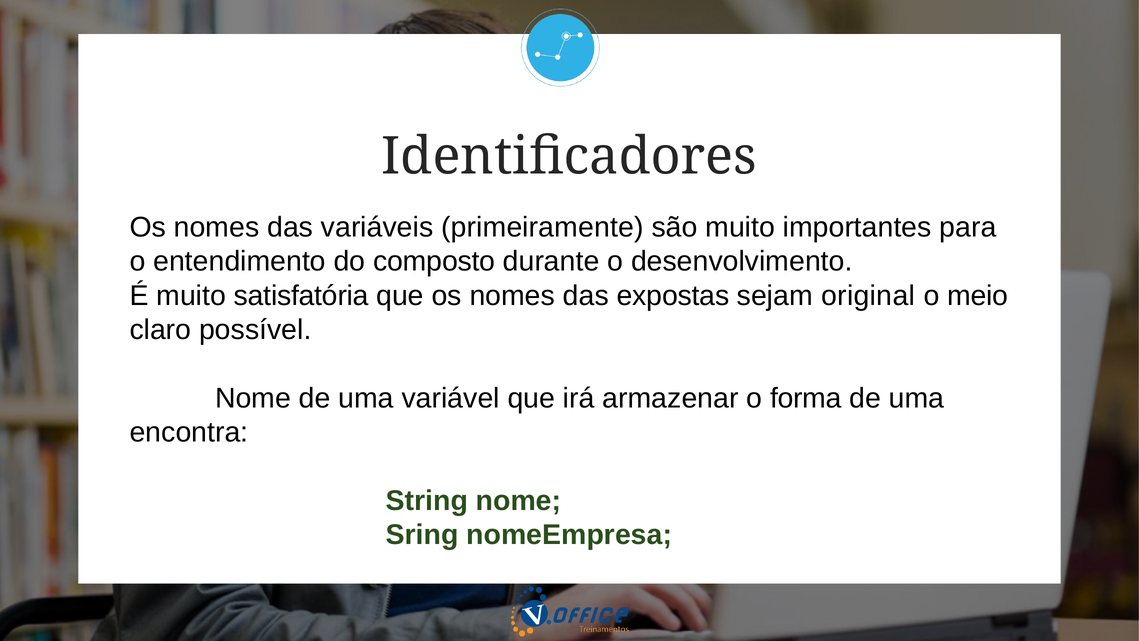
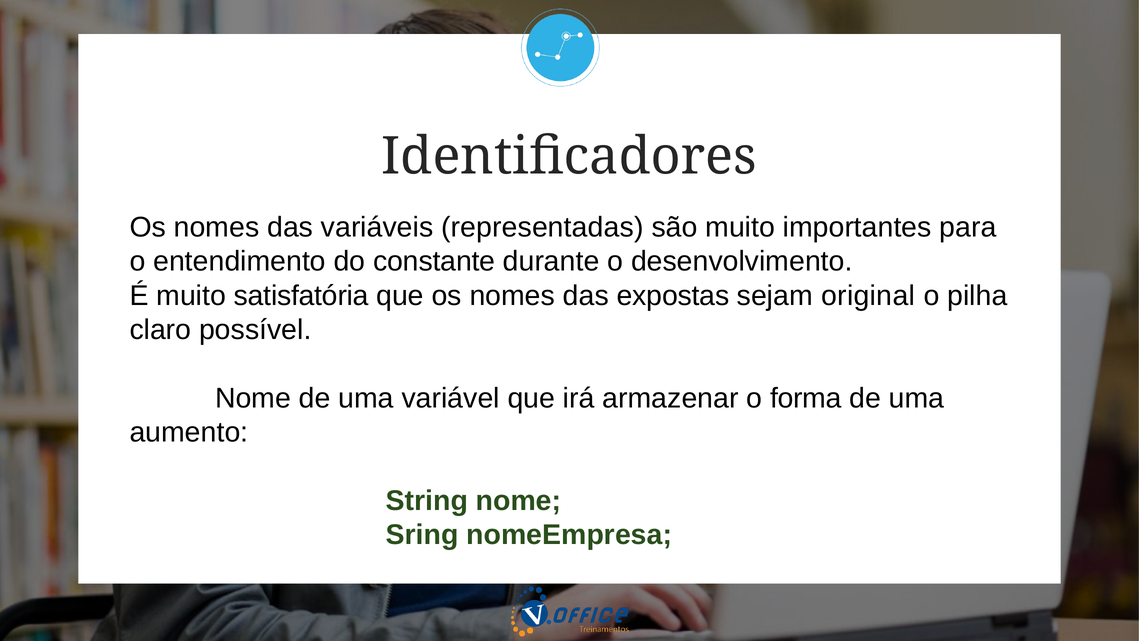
primeiramente: primeiramente -> representadas
composto: composto -> constante
meio: meio -> pilha
encontra: encontra -> aumento
